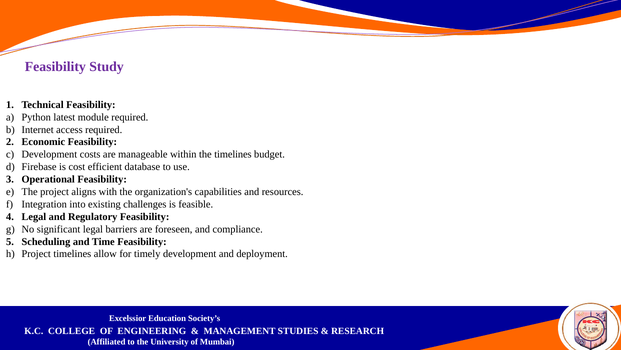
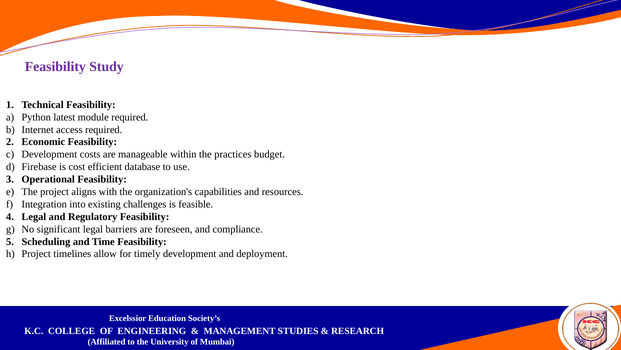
the timelines: timelines -> practices
